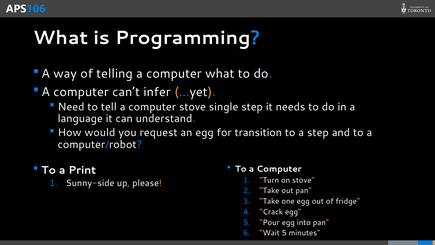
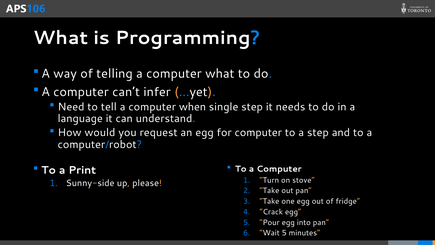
computer stove: stove -> when
for transition: transition -> computer
